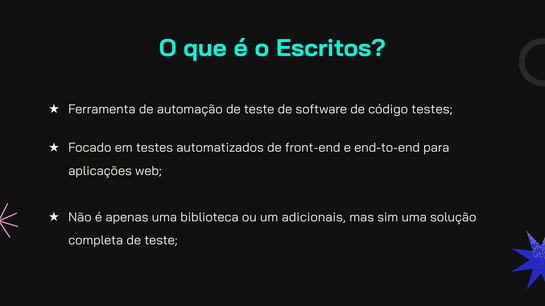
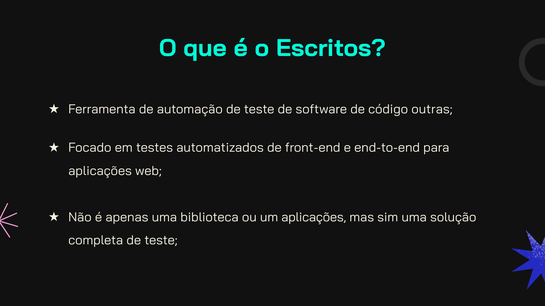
código testes: testes -> outras
um adicionais: adicionais -> aplicações
